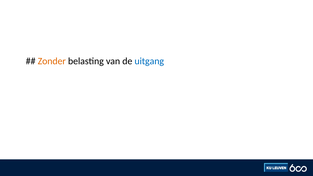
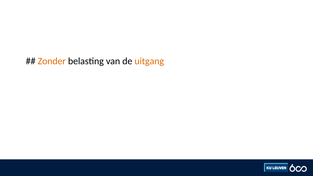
uitgang colour: blue -> orange
